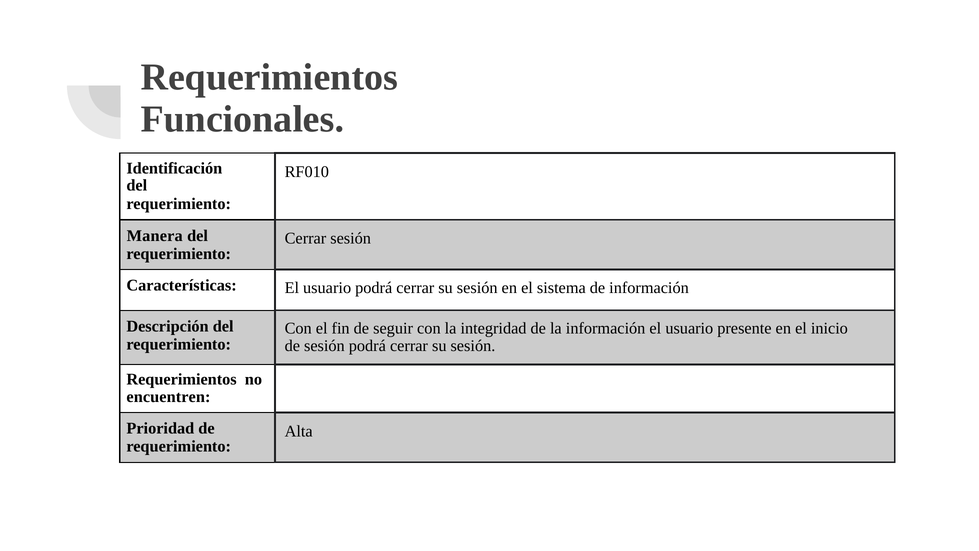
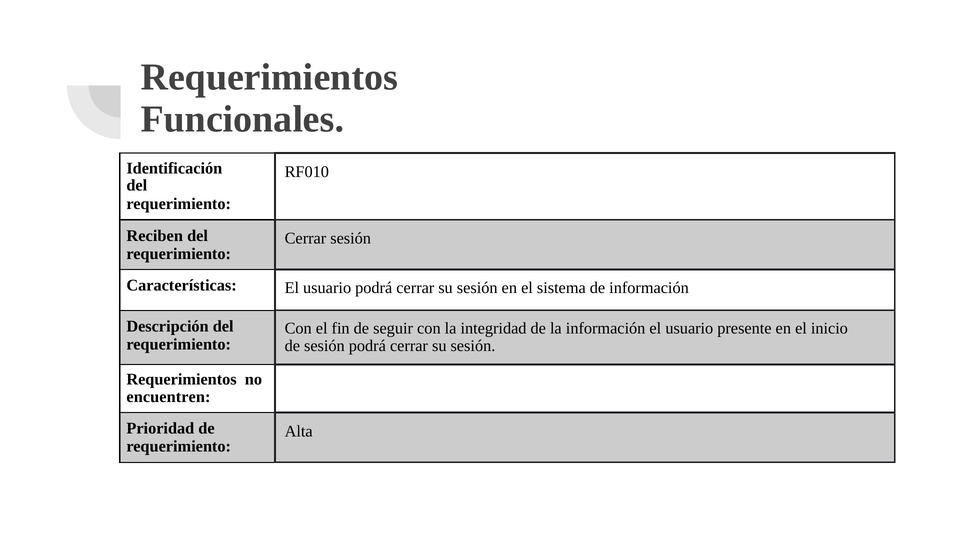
Manera: Manera -> Reciben
